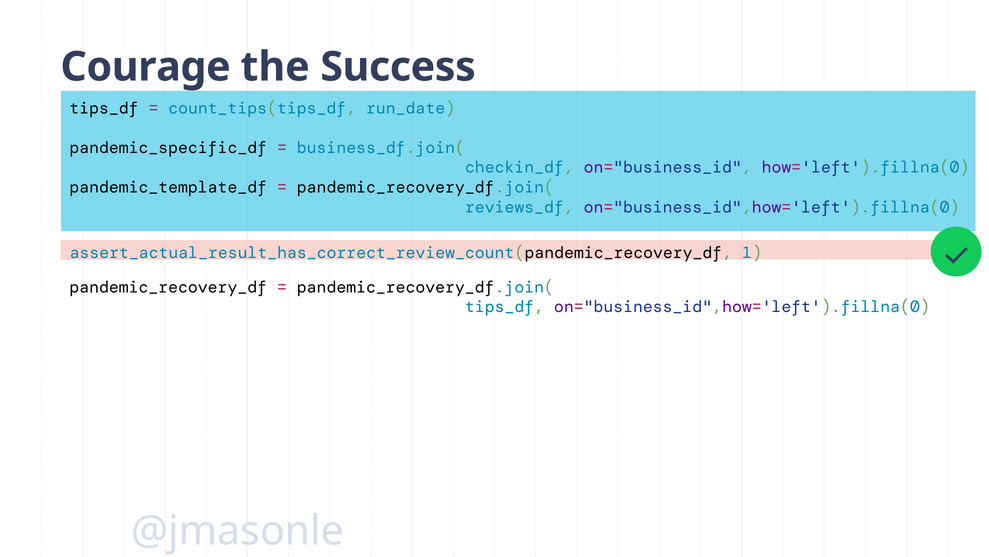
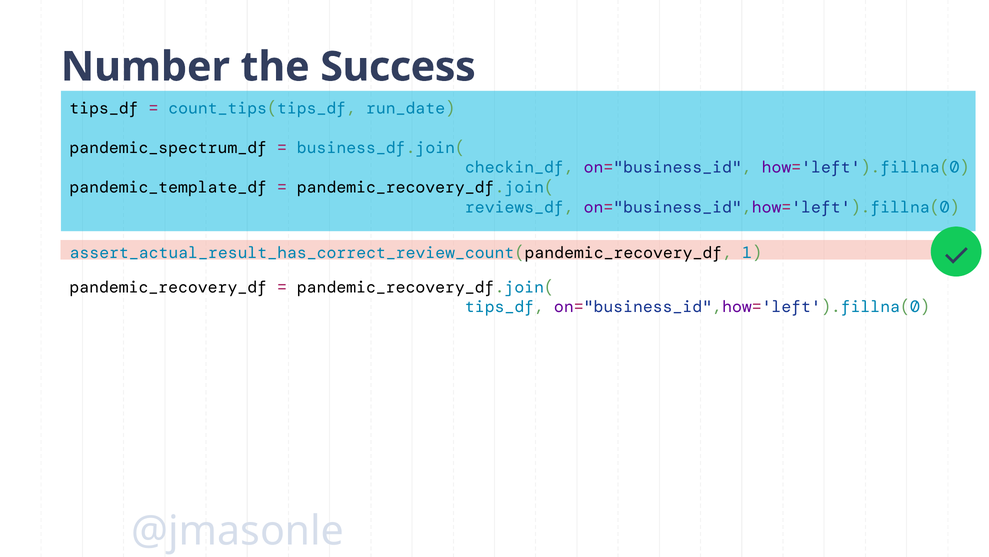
Courage: Courage -> Number
pandemic_specific_df: pandemic_specific_df -> pandemic_spectrum_df
